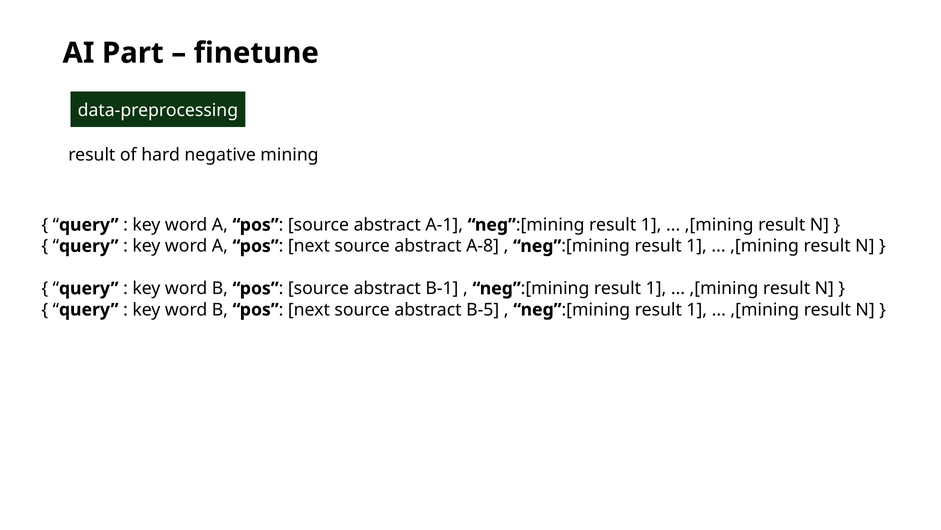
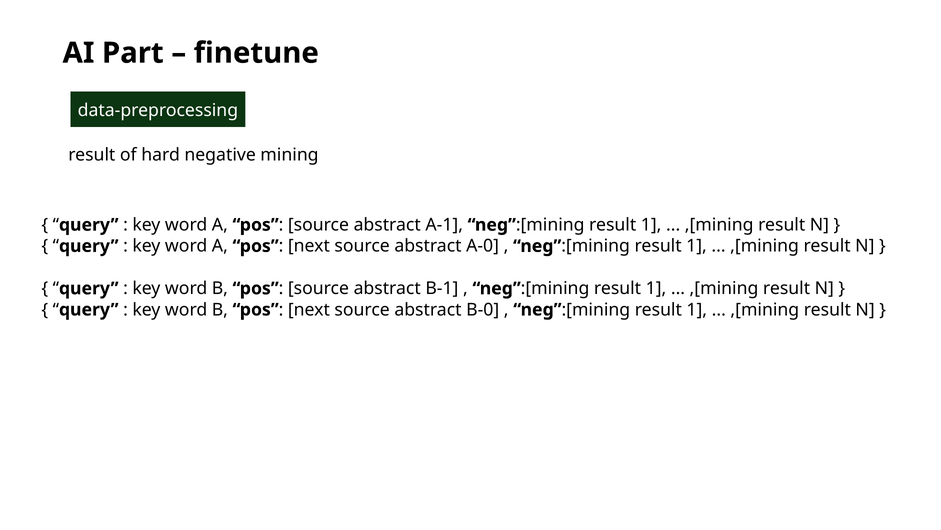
A-8: A-8 -> A-0
B-5: B-5 -> B-0
